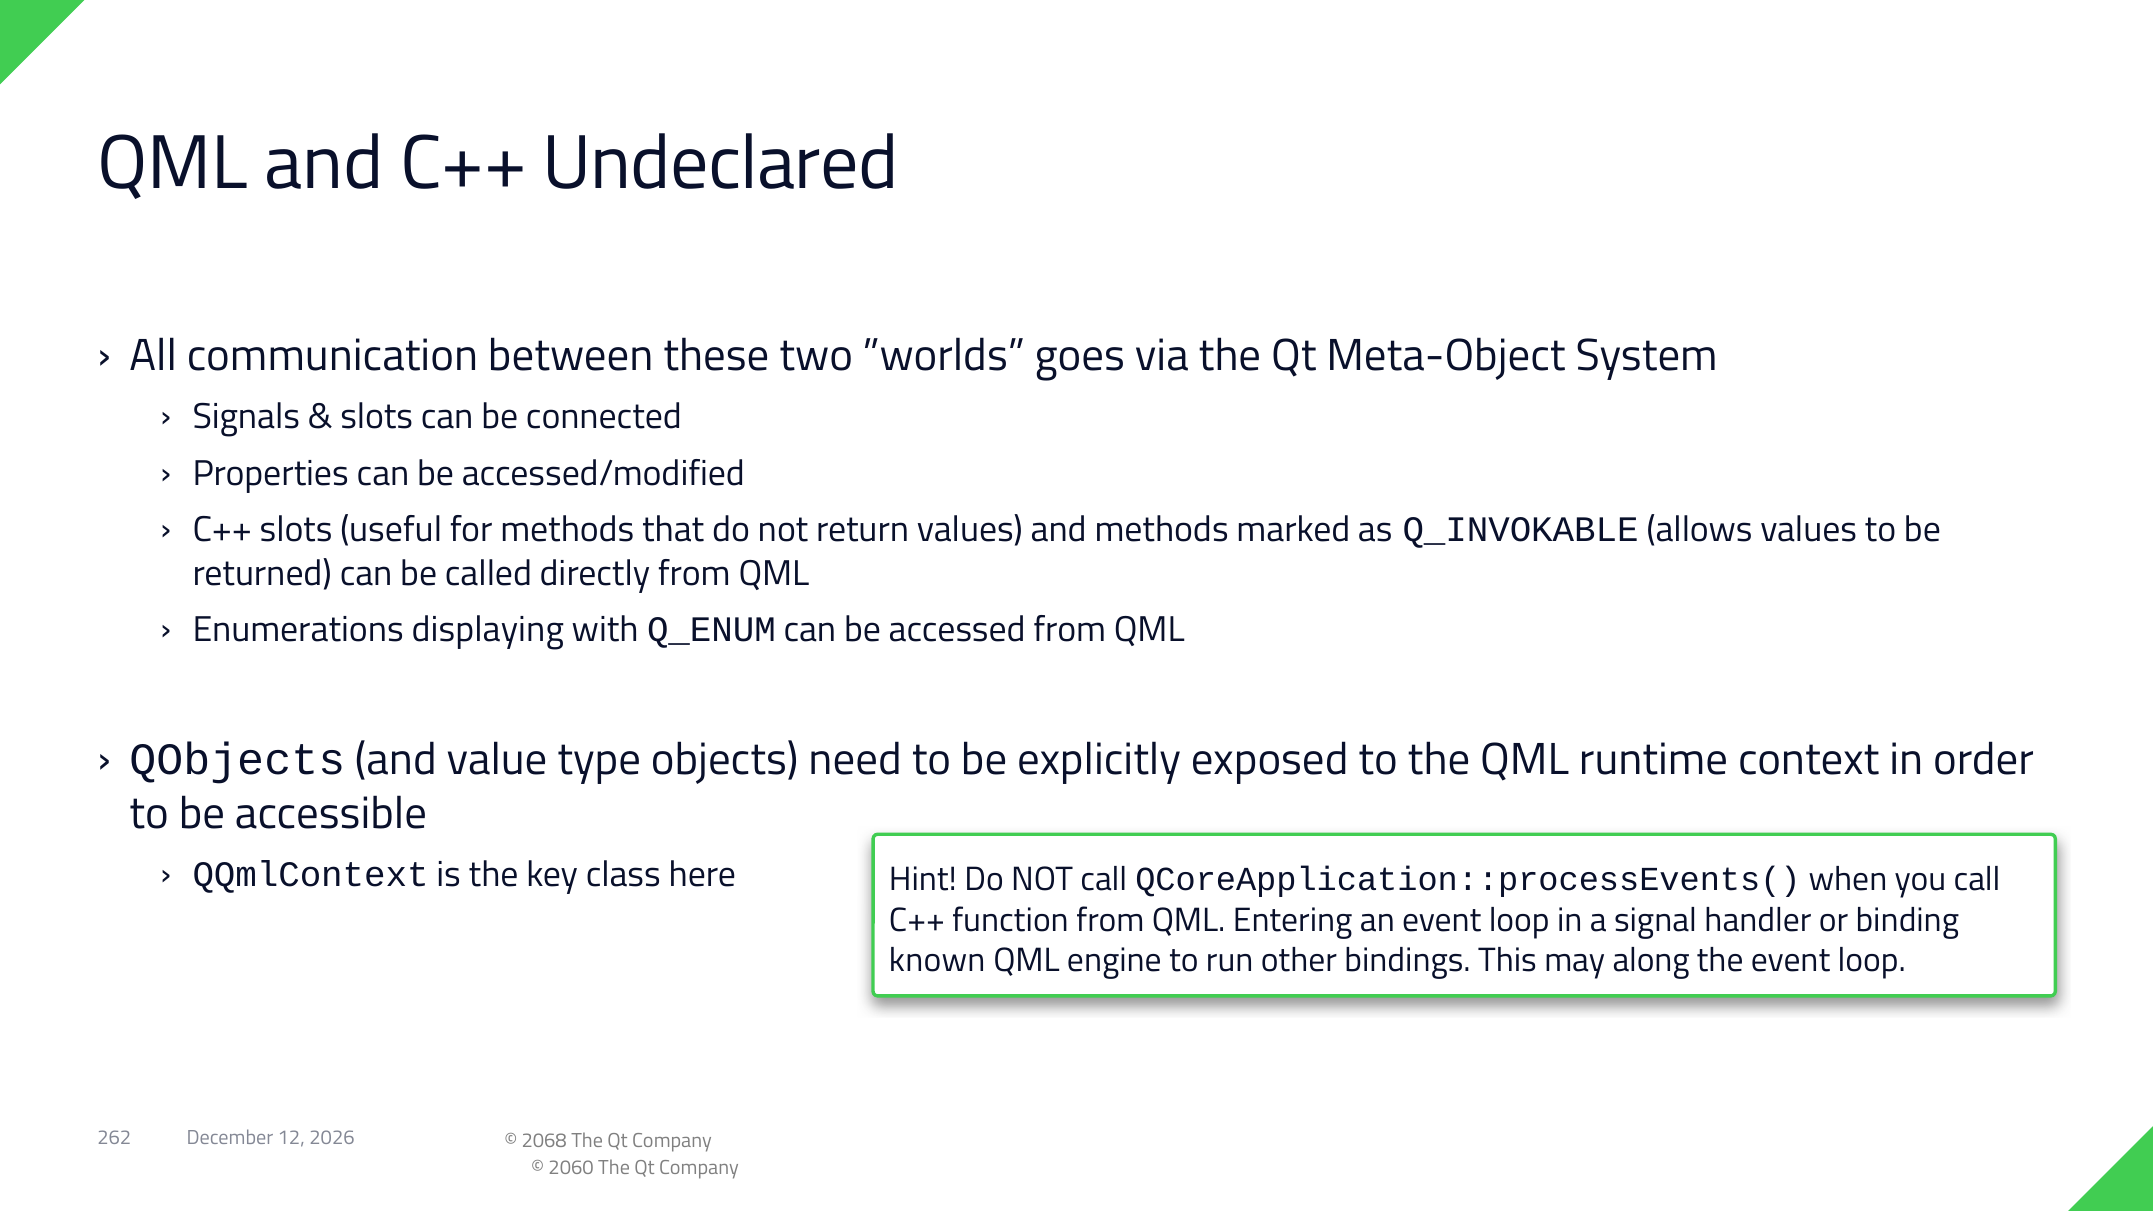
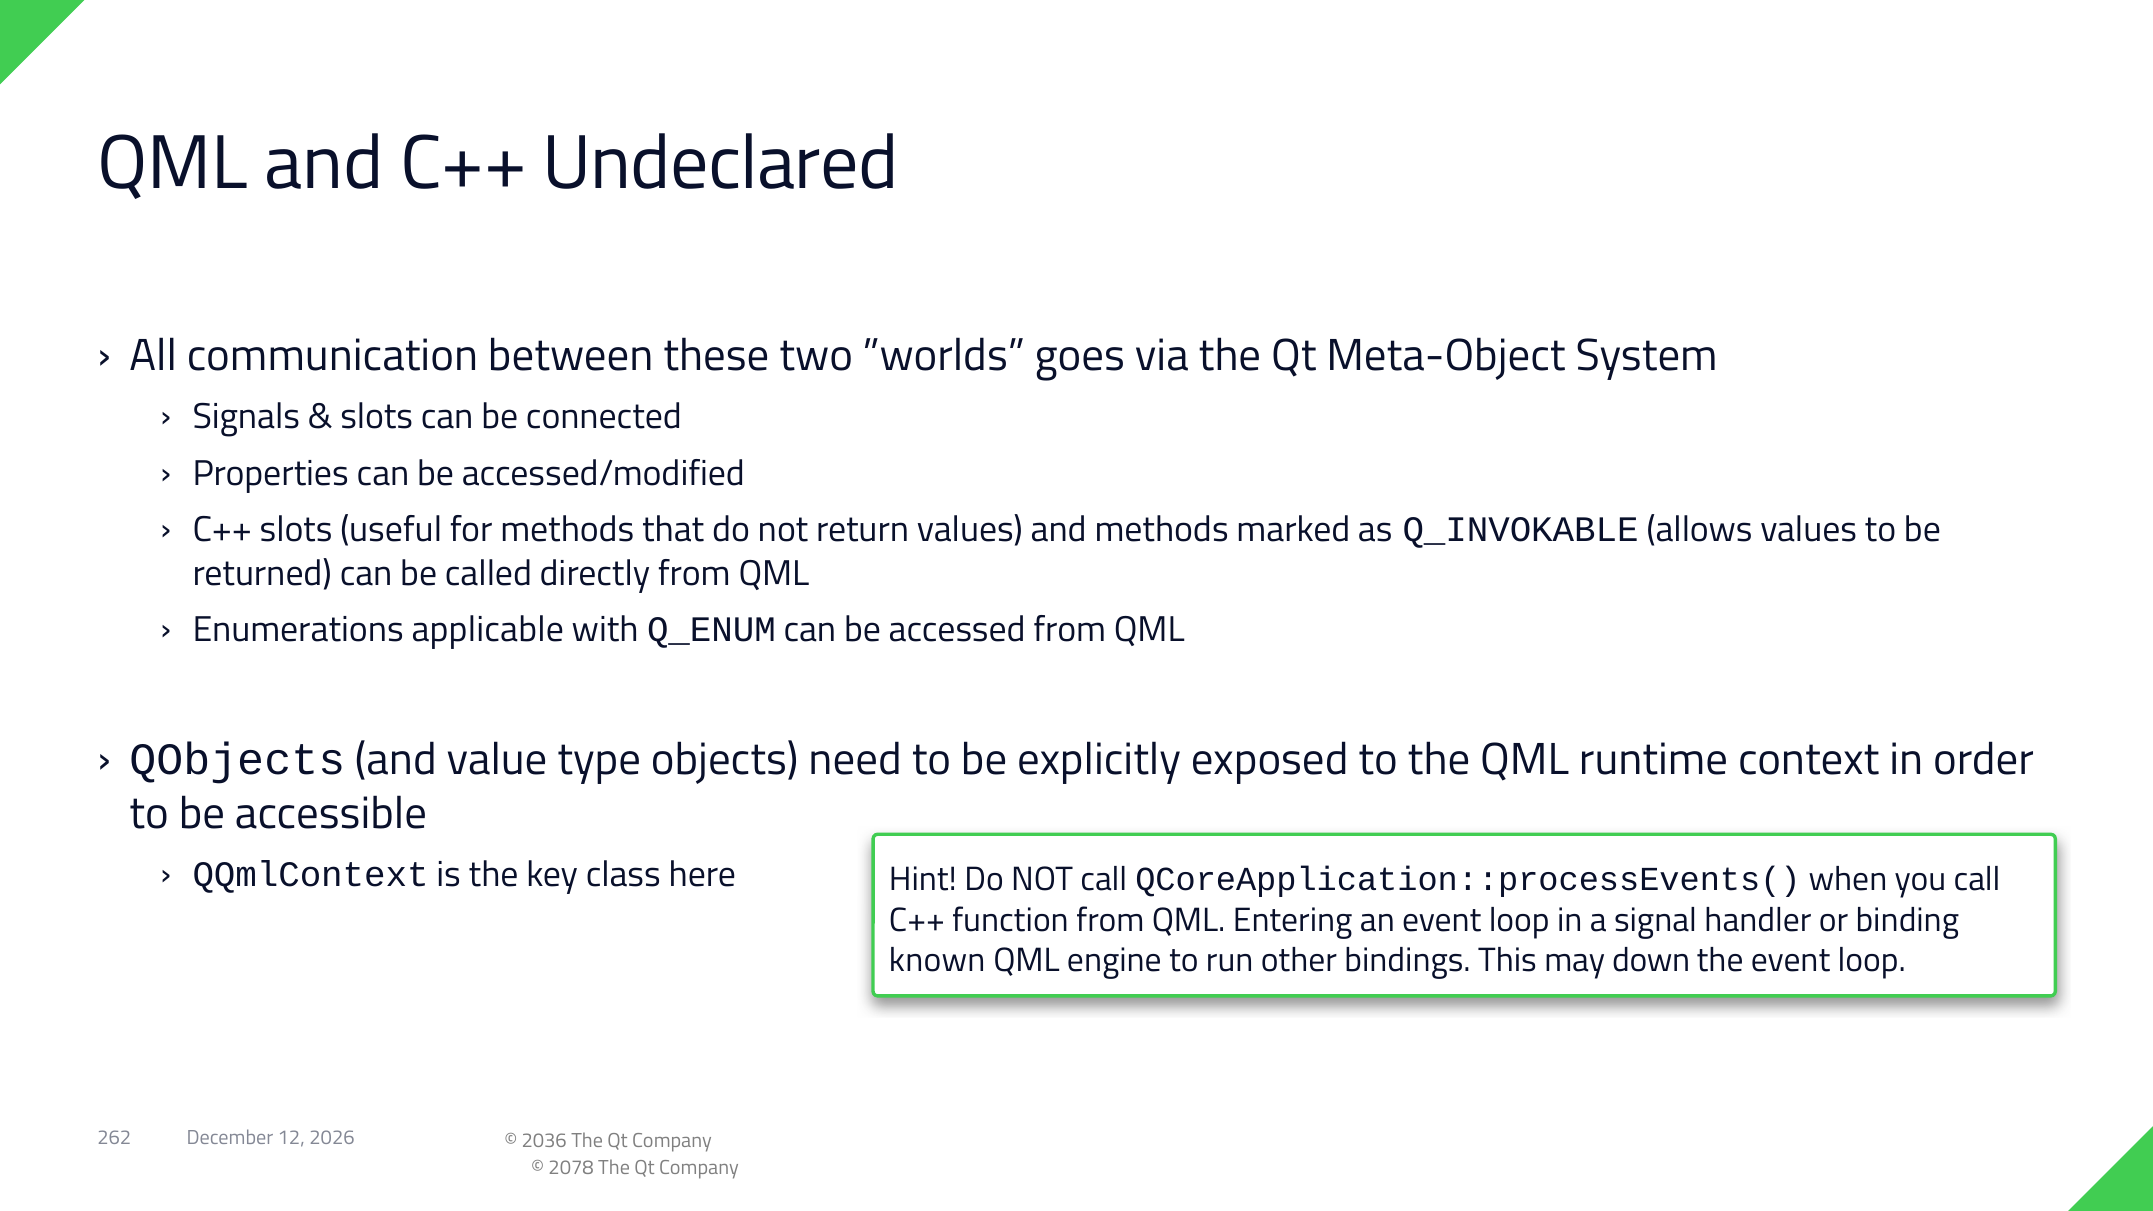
displaying: displaying -> applicable
along: along -> down
2068: 2068 -> 2036
2060: 2060 -> 2078
